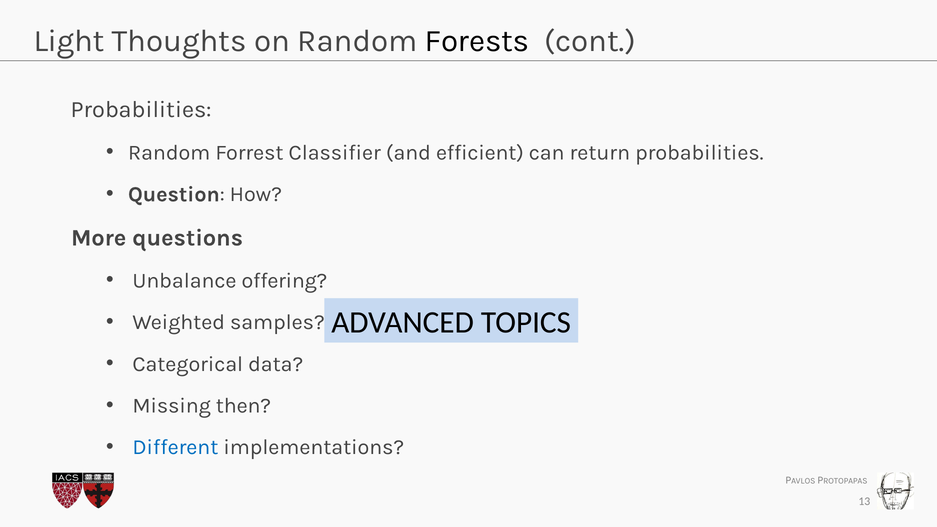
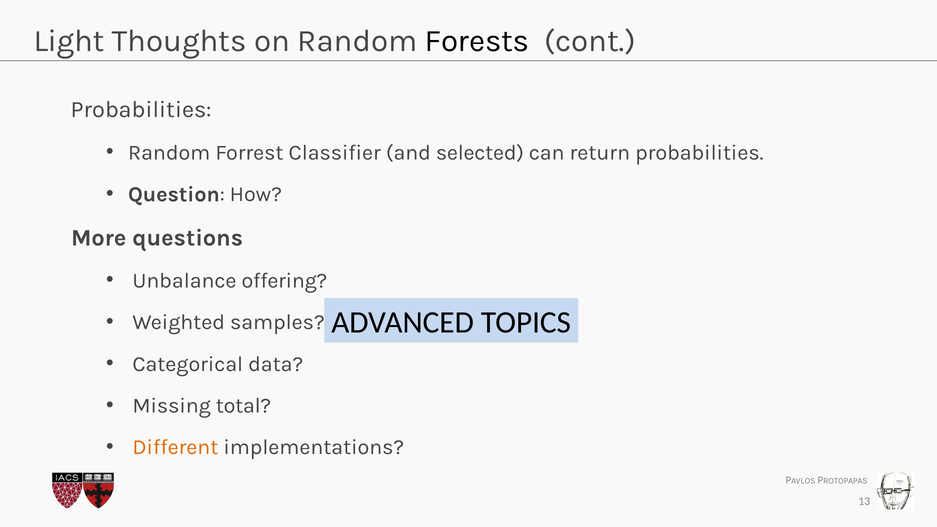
efficient: efficient -> selected
then: then -> total
Different colour: blue -> orange
